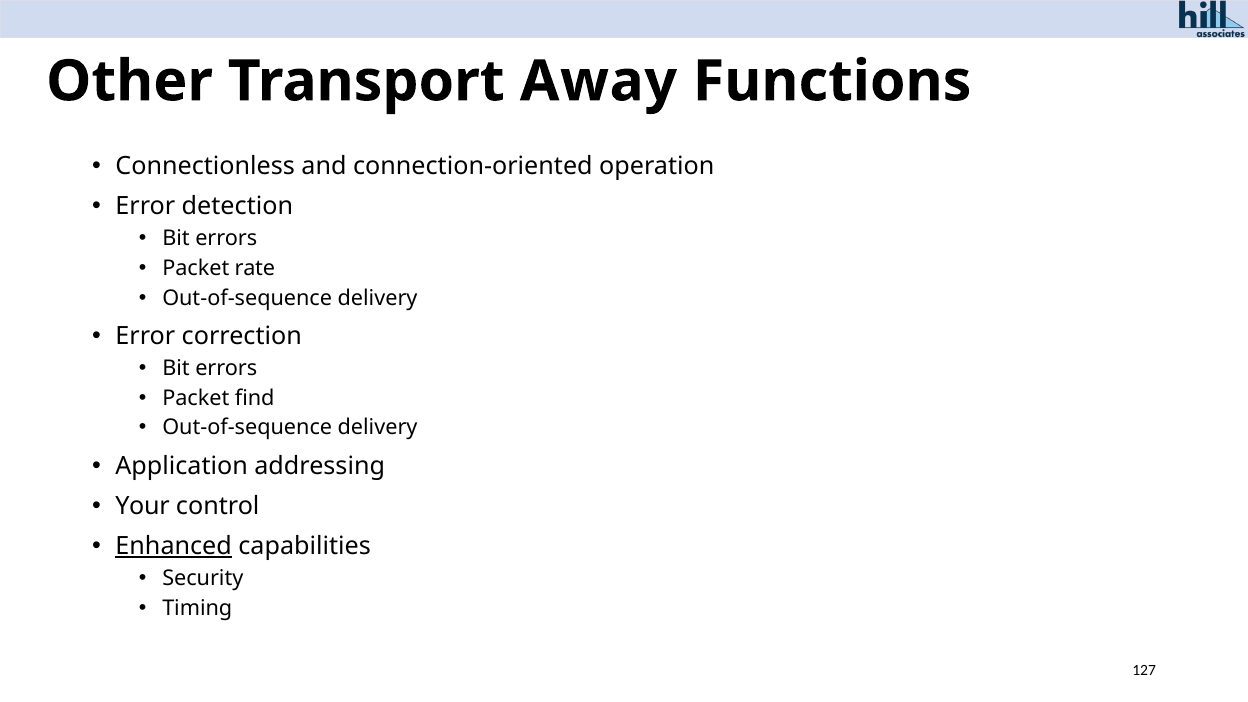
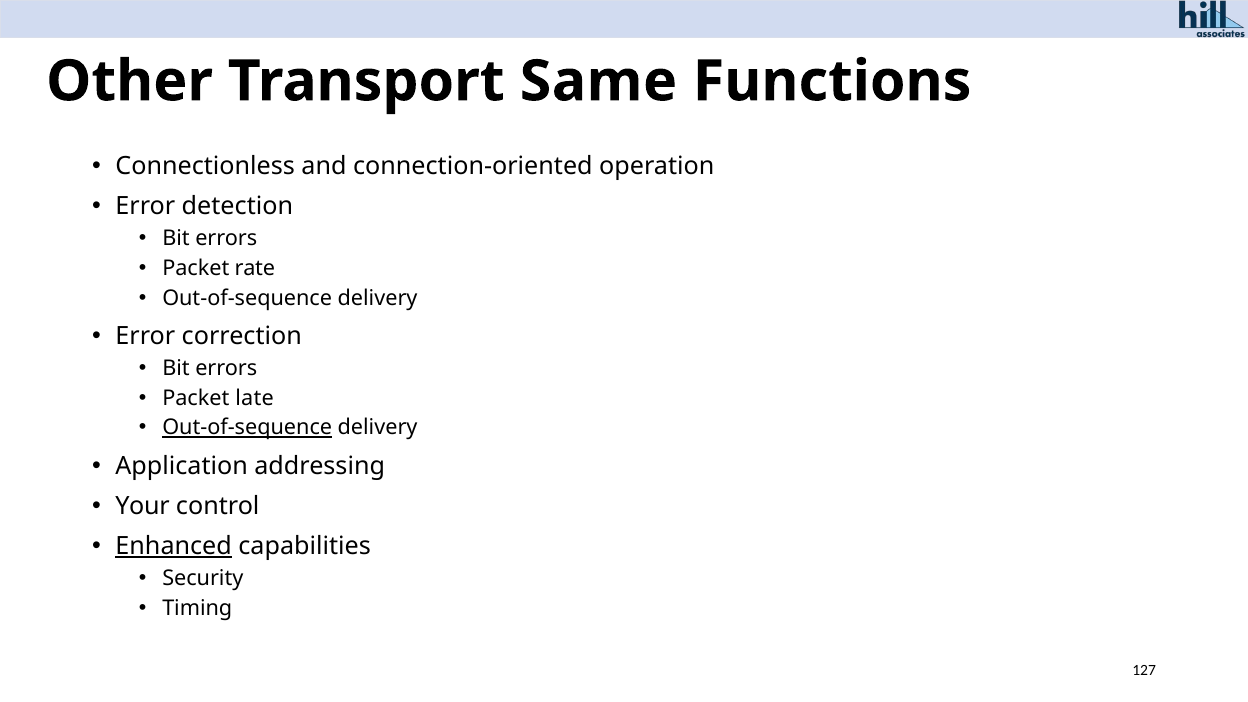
Away: Away -> Same
find: find -> late
Out-of-sequence at (247, 428) underline: none -> present
